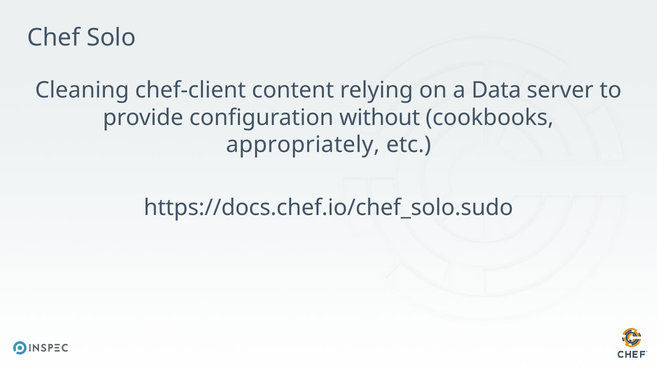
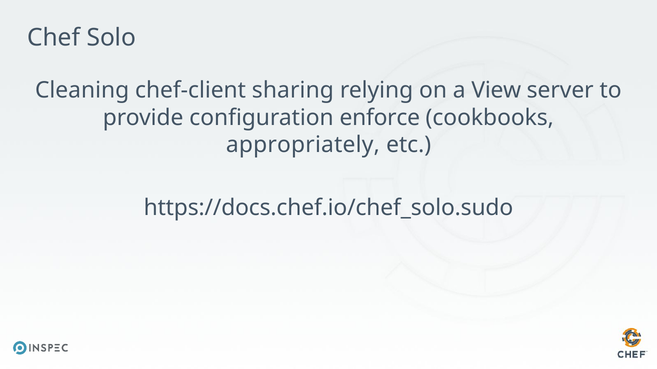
content: content -> sharing
Data: Data -> View
without: without -> enforce
